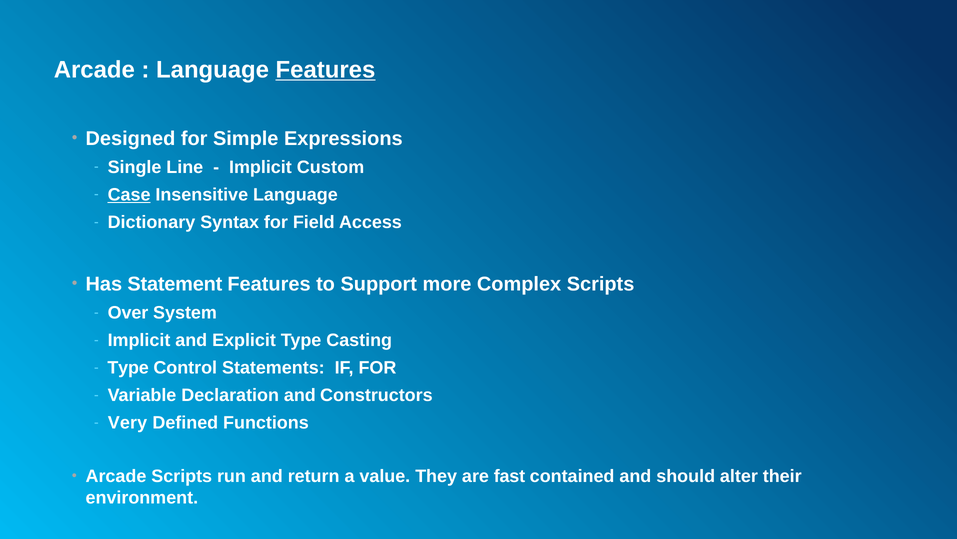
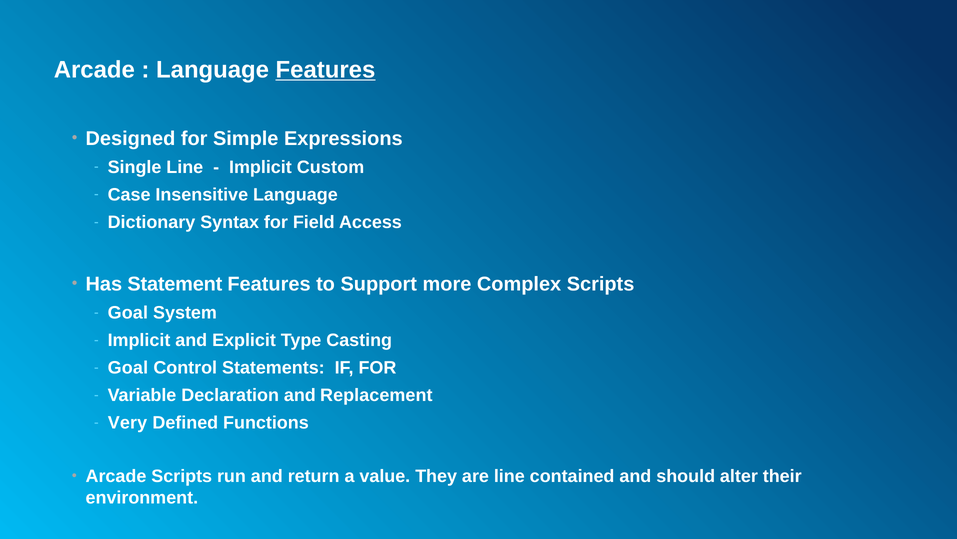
Case underline: present -> none
Over at (128, 312): Over -> Goal
Type at (128, 367): Type -> Goal
Constructors: Constructors -> Replacement
are fast: fast -> line
